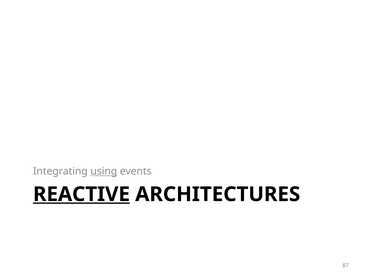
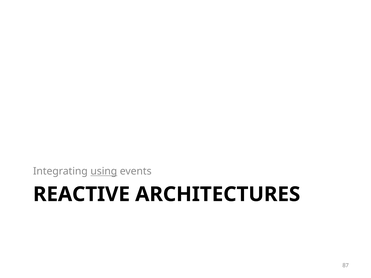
REACTIVE underline: present -> none
